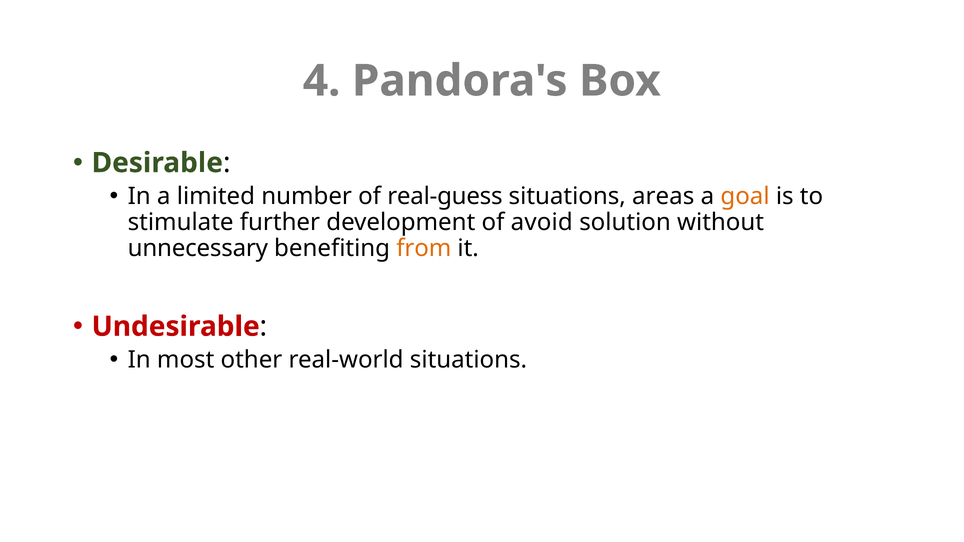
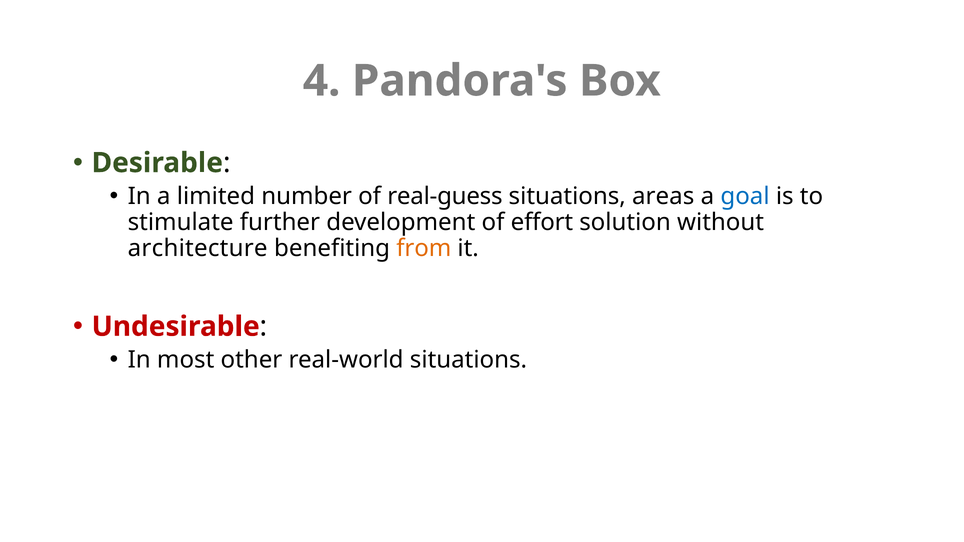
goal colour: orange -> blue
avoid: avoid -> effort
unnecessary: unnecessary -> architecture
